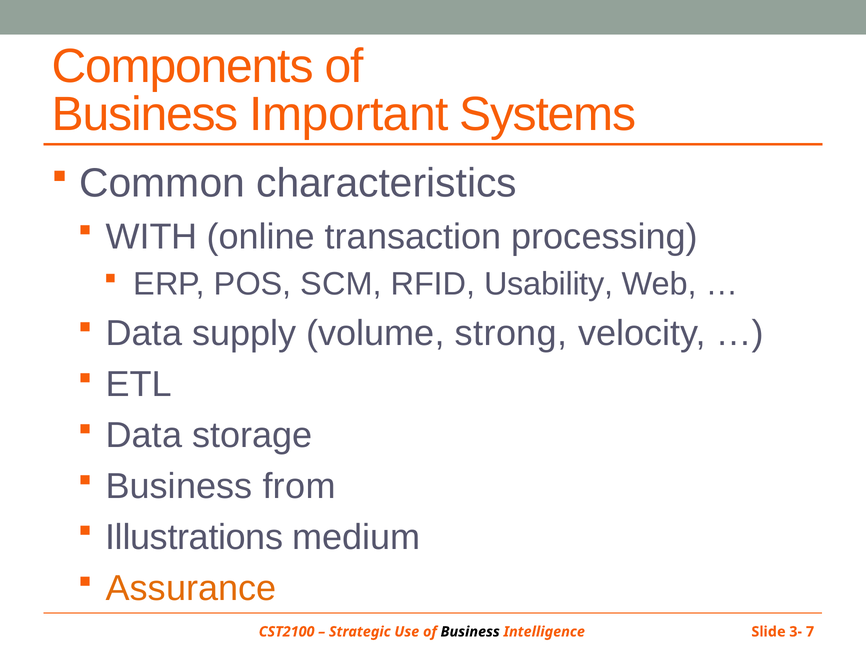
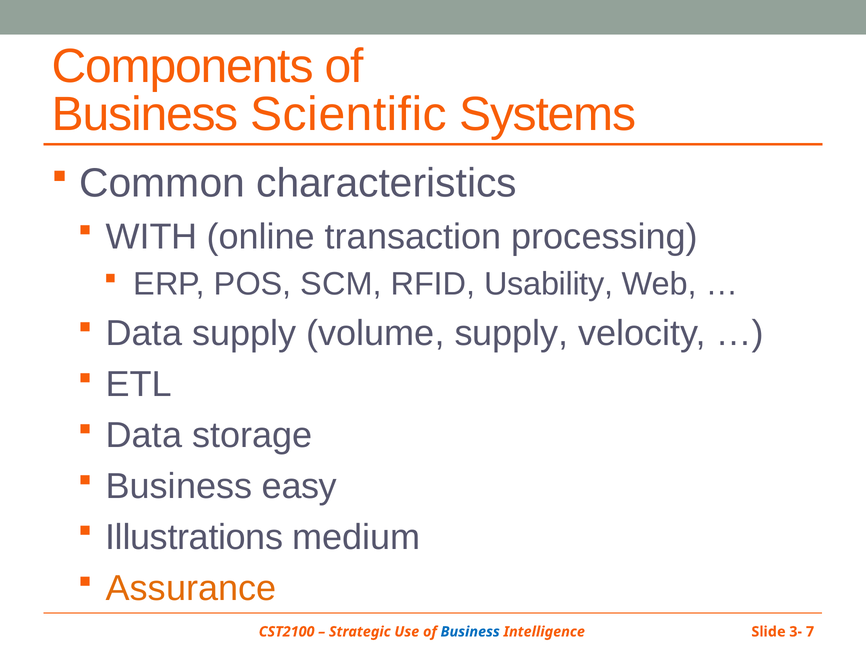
Important: Important -> Scientific
volume strong: strong -> supply
from: from -> easy
Business at (470, 632) colour: black -> blue
